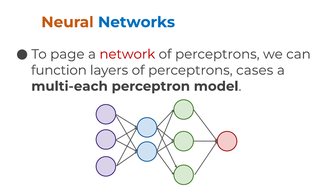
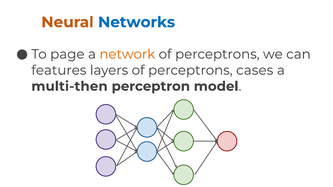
network colour: red -> orange
function: function -> features
multi-each: multi-each -> multi-then
